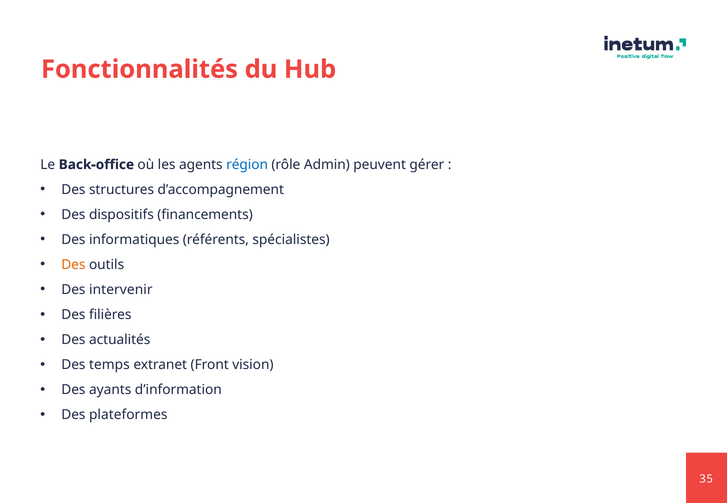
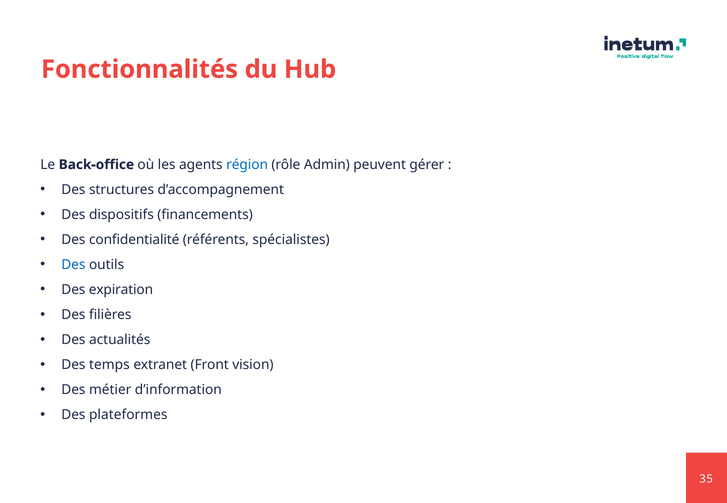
informatiques: informatiques -> confidentialité
Des at (73, 265) colour: orange -> blue
intervenir: intervenir -> expiration
ayants: ayants -> métier
